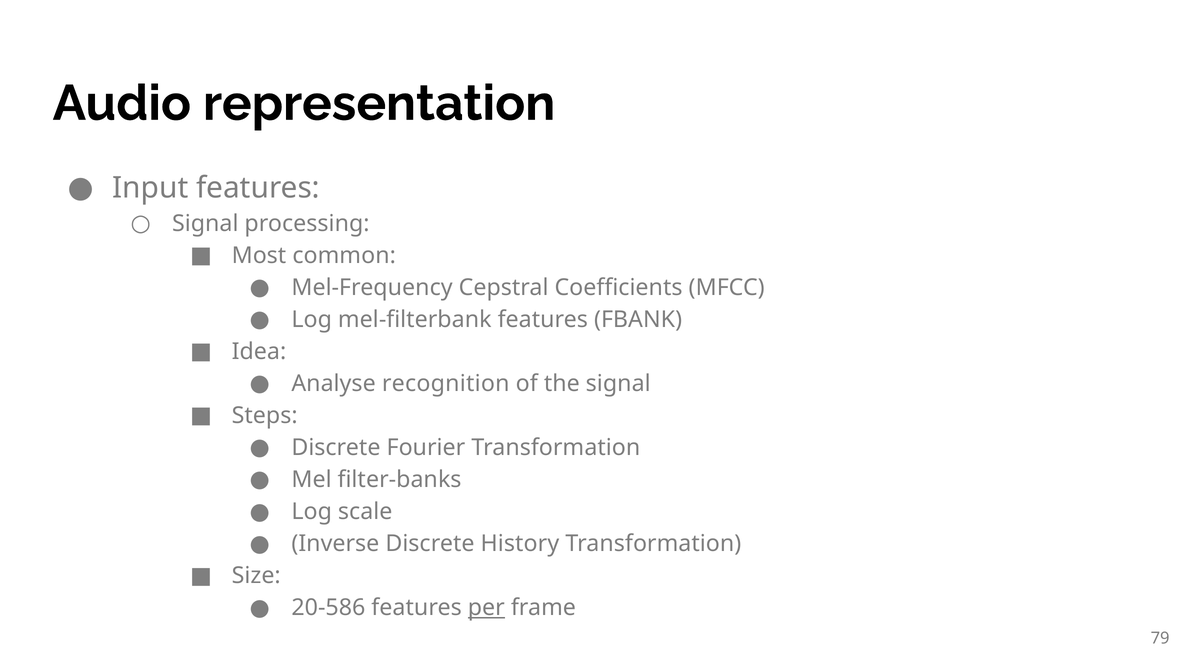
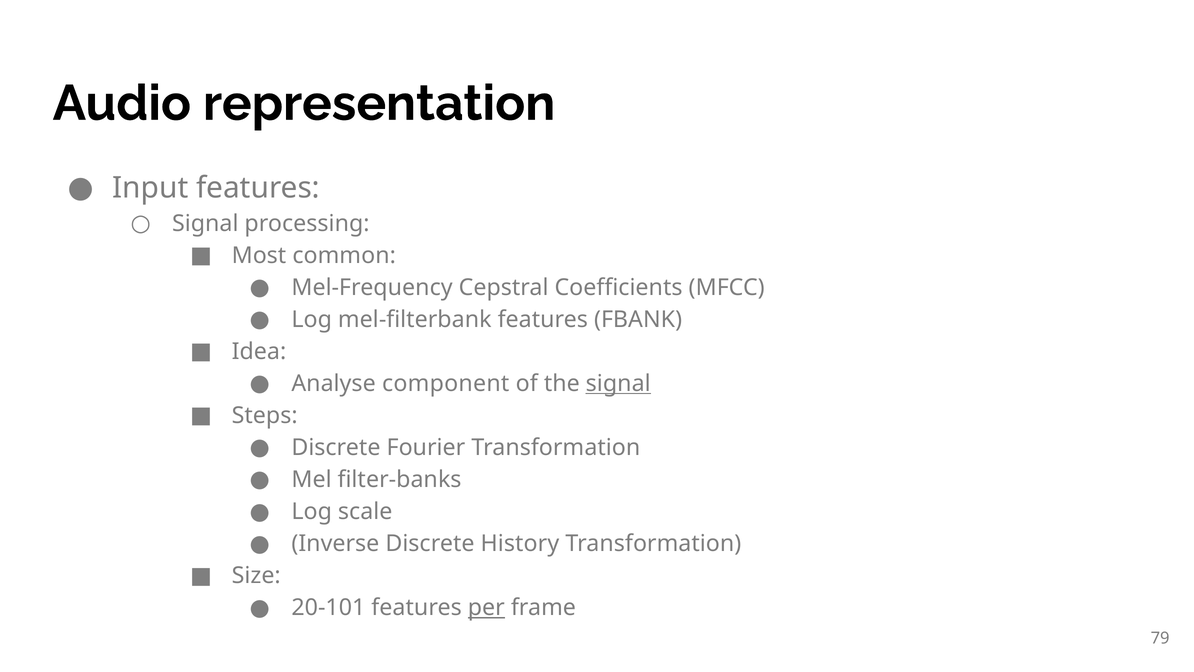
recognition: recognition -> component
signal at (618, 383) underline: none -> present
20-586: 20-586 -> 20-101
